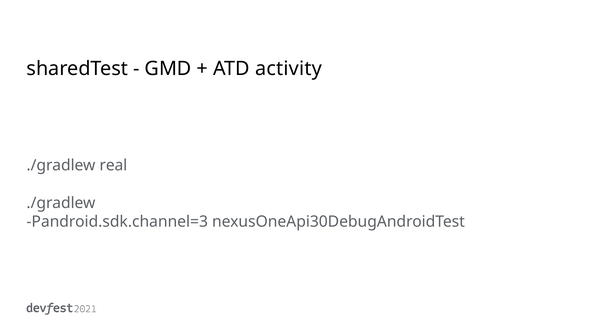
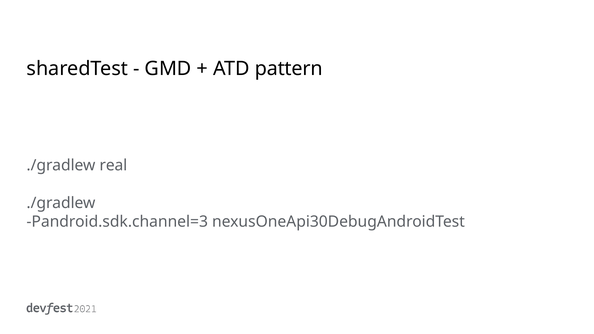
activity: activity -> pattern
